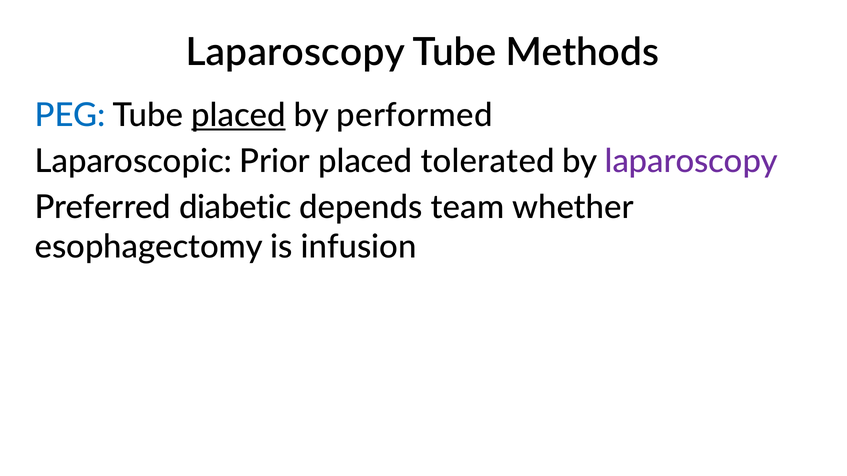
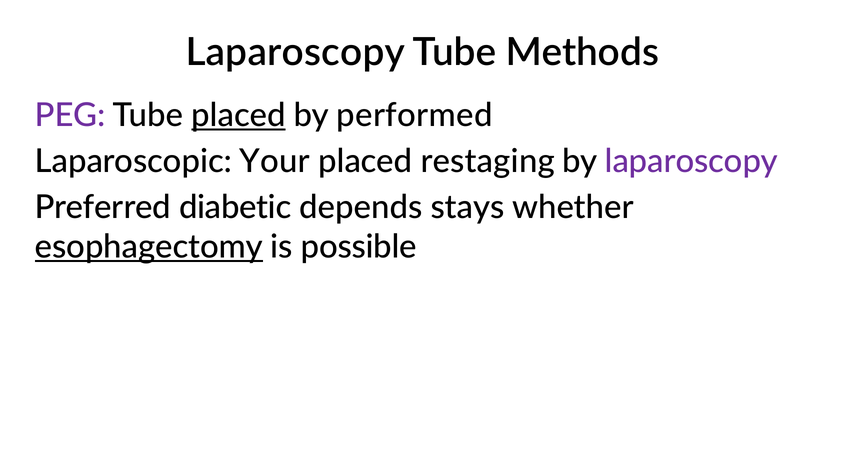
PEG colour: blue -> purple
Prior: Prior -> Your
tolerated: tolerated -> restaging
team: team -> stays
esophagectomy underline: none -> present
infusion: infusion -> possible
